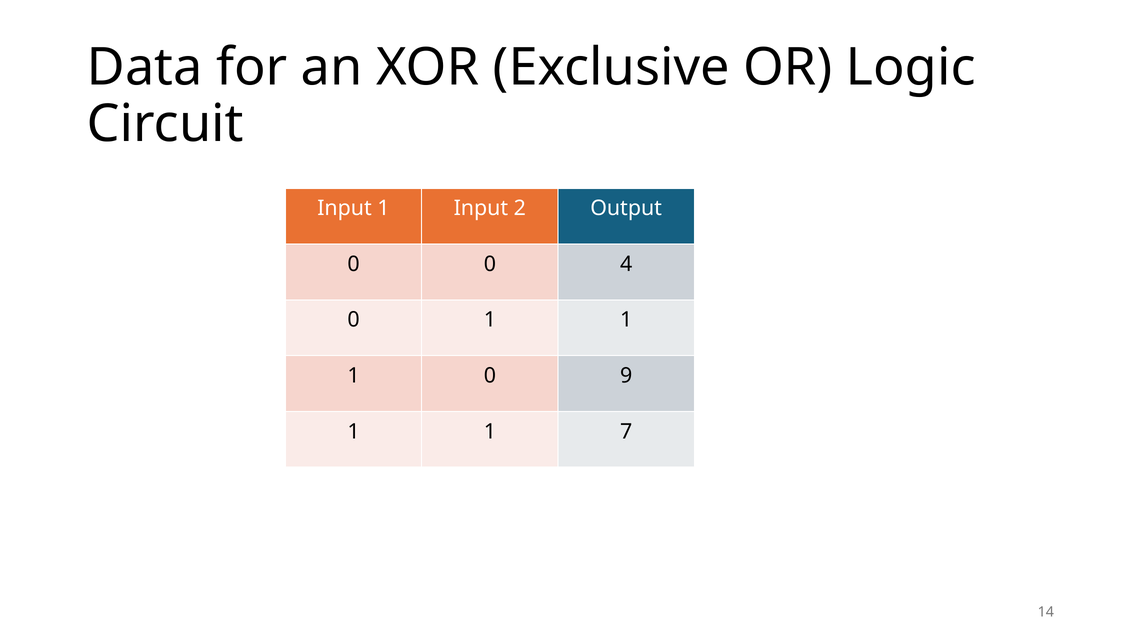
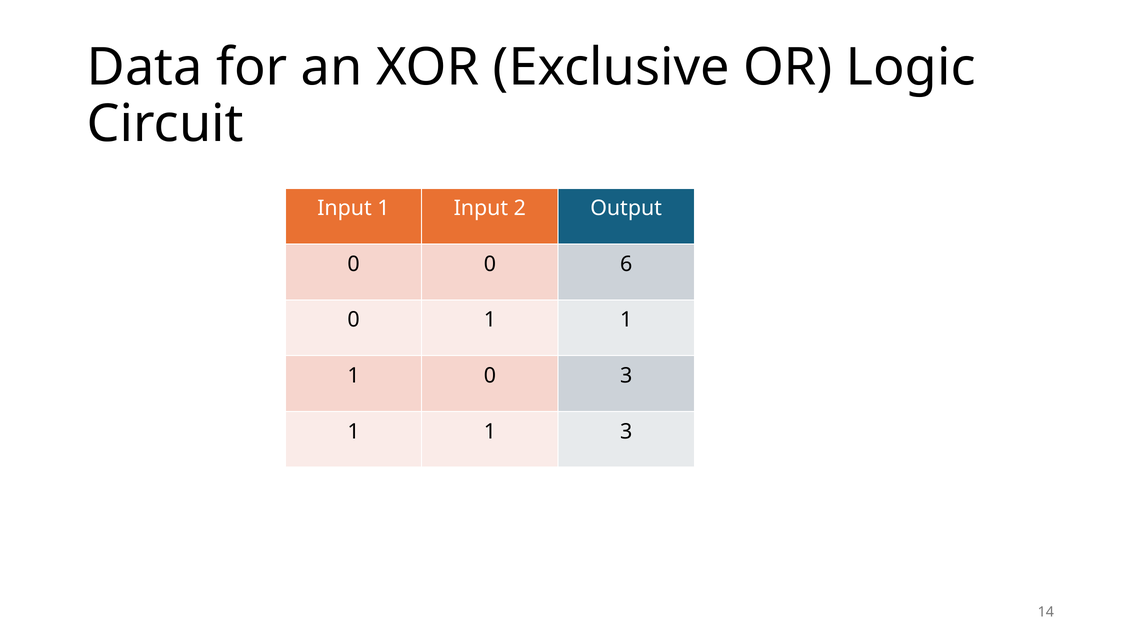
4: 4 -> 6
9 at (626, 376): 9 -> 3
7 at (626, 431): 7 -> 3
